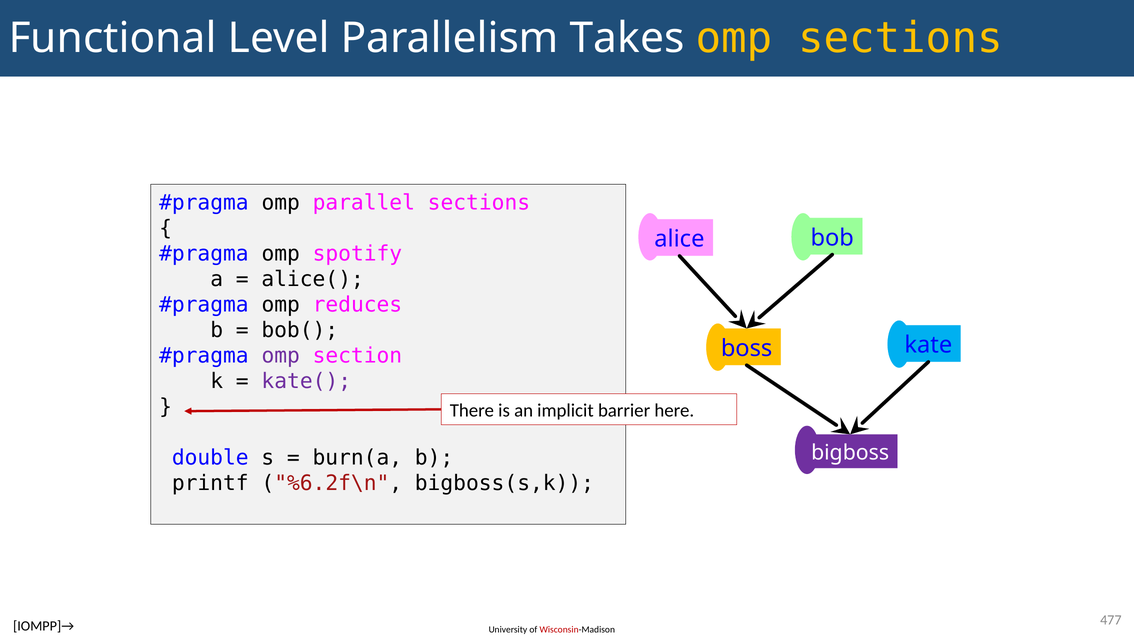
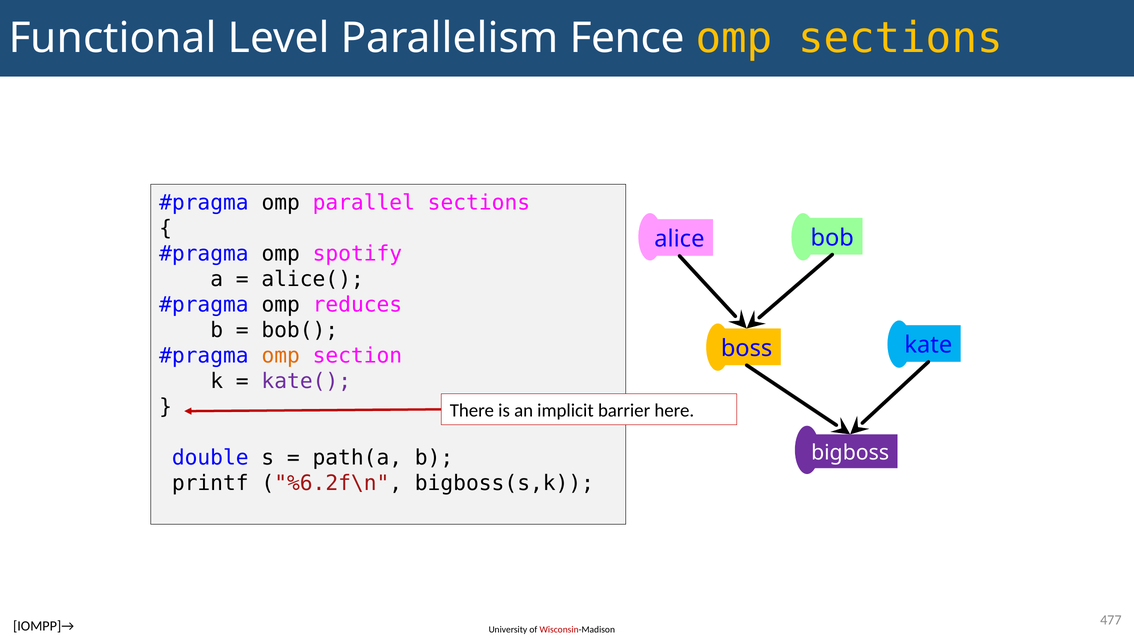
Takes: Takes -> Fence
omp at (281, 356) colour: purple -> orange
burn(a: burn(a -> path(a
